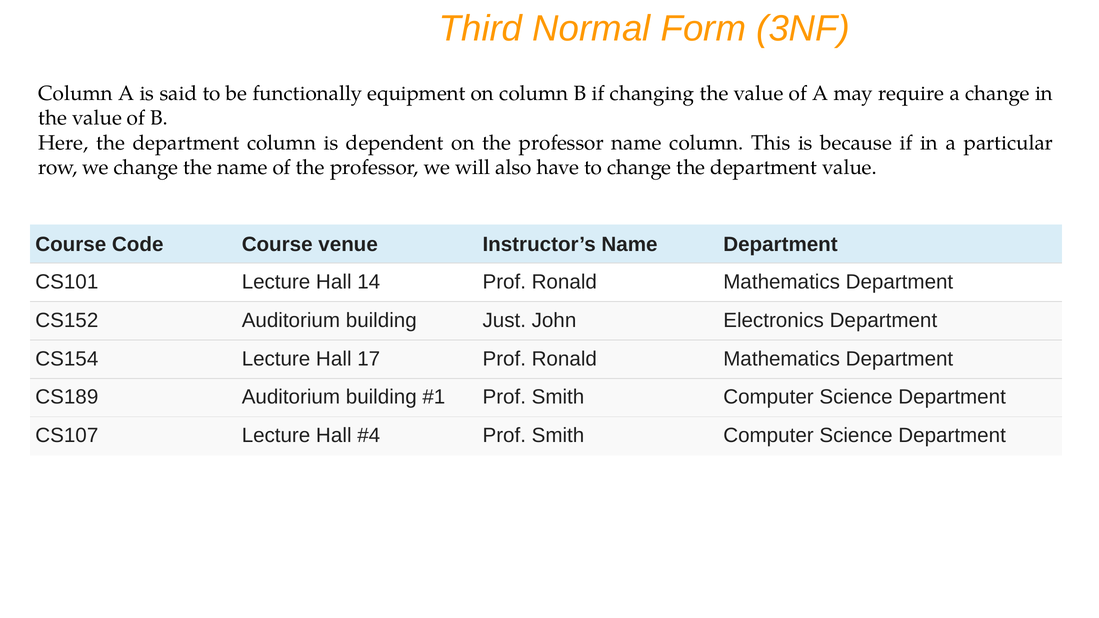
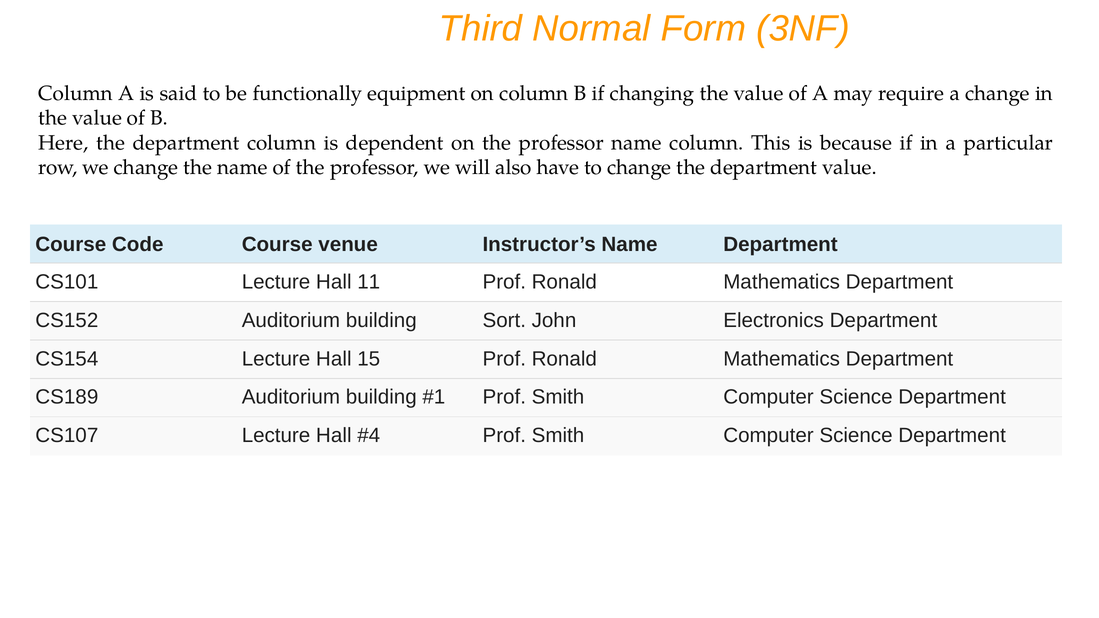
14: 14 -> 11
Just: Just -> Sort
17: 17 -> 15
